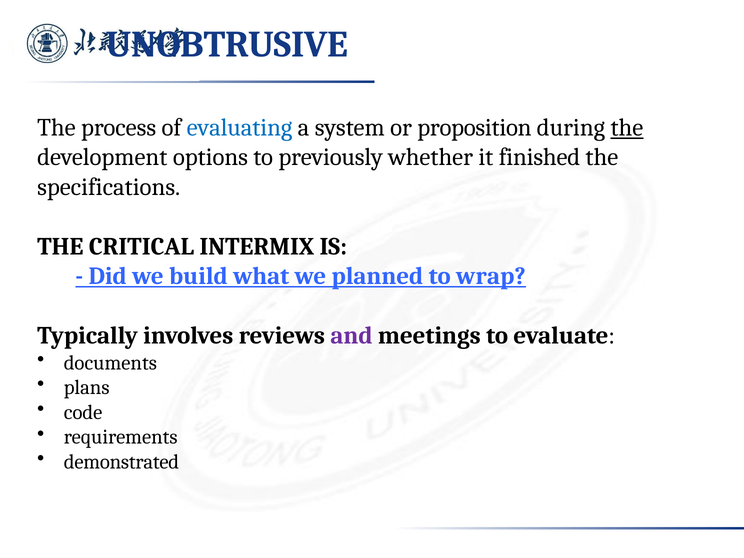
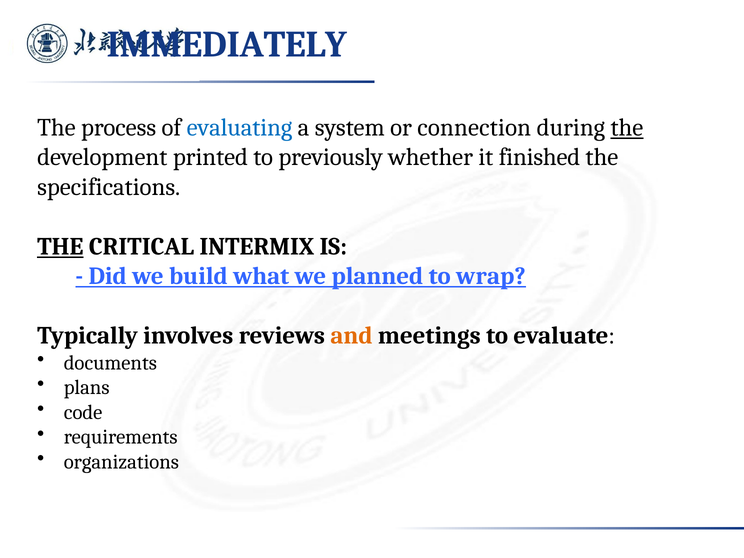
UNOBTRUSIVE: UNOBTRUSIVE -> IMMEDIATELY
proposition: proposition -> connection
options: options -> printed
THE at (60, 246) underline: none -> present
and colour: purple -> orange
demonstrated: demonstrated -> organizations
